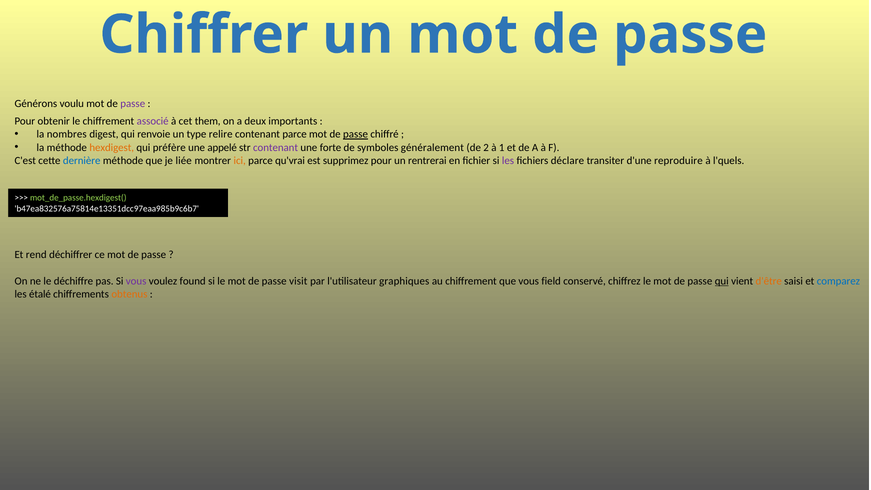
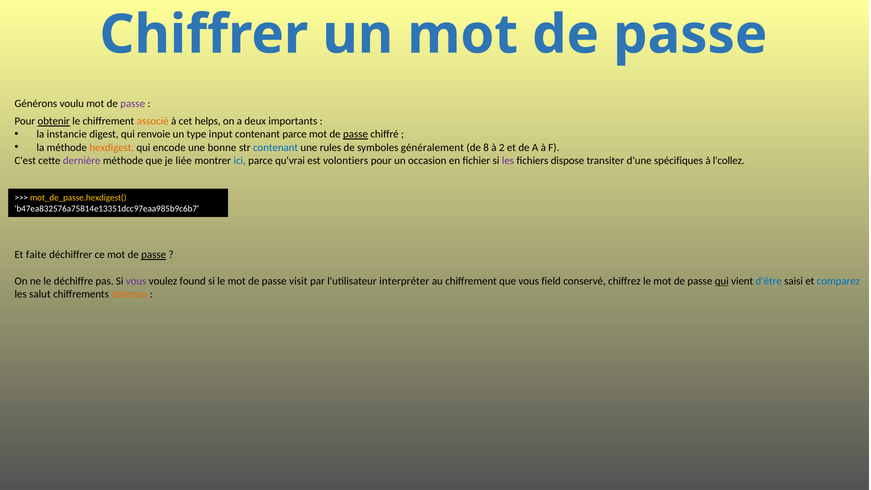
obtenir underline: none -> present
associé colour: purple -> orange
them: them -> helps
nombres: nombres -> instancie
relire: relire -> input
préfère: préfère -> encode
appelé: appelé -> bonne
contenant at (276, 147) colour: purple -> blue
forte: forte -> rules
2: 2 -> 8
1: 1 -> 2
dernière colour: blue -> purple
ici colour: orange -> blue
supprimez: supprimez -> volontiers
rentrerai: rentrerai -> occasion
déclare: déclare -> dispose
reproduire: reproduire -> spécifiques
l'quels: l'quels -> l'collez
mot_de_passe.hexdigest( colour: light green -> yellow
rend: rend -> faite
passe at (154, 255) underline: none -> present
graphiques: graphiques -> interpréter
d'être colour: orange -> blue
étalé: étalé -> salut
